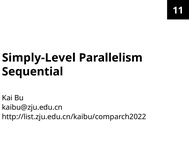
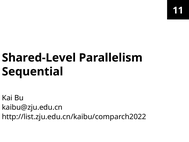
Simply-Level: Simply-Level -> Shared-Level
